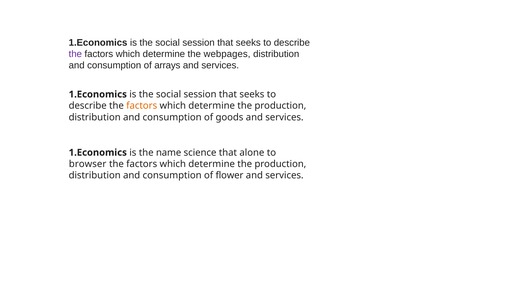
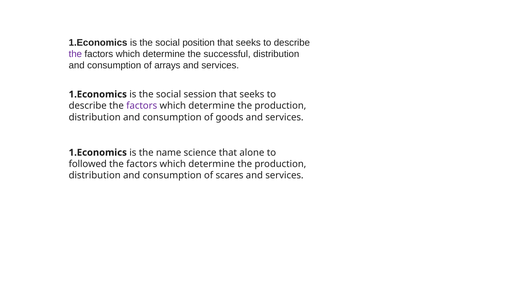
session at (199, 42): session -> position
webpages: webpages -> successful
factors at (142, 106) colour: orange -> purple
browser: browser -> followed
flower: flower -> scares
